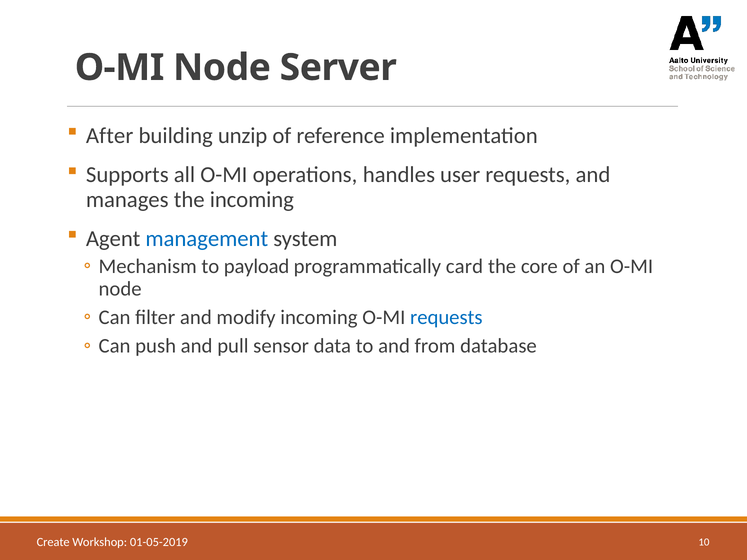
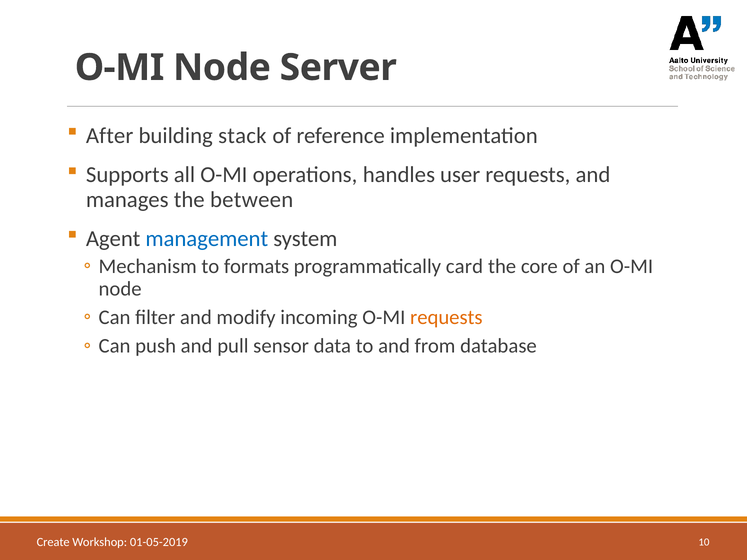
unzip: unzip -> stack
the incoming: incoming -> between
payload: payload -> formats
requests at (446, 318) colour: blue -> orange
